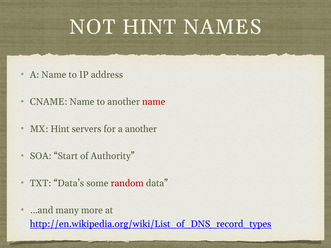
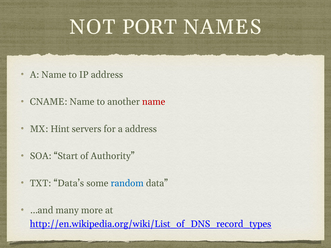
NOT HINT: HINT -> PORT
a another: another -> address
random colour: red -> blue
